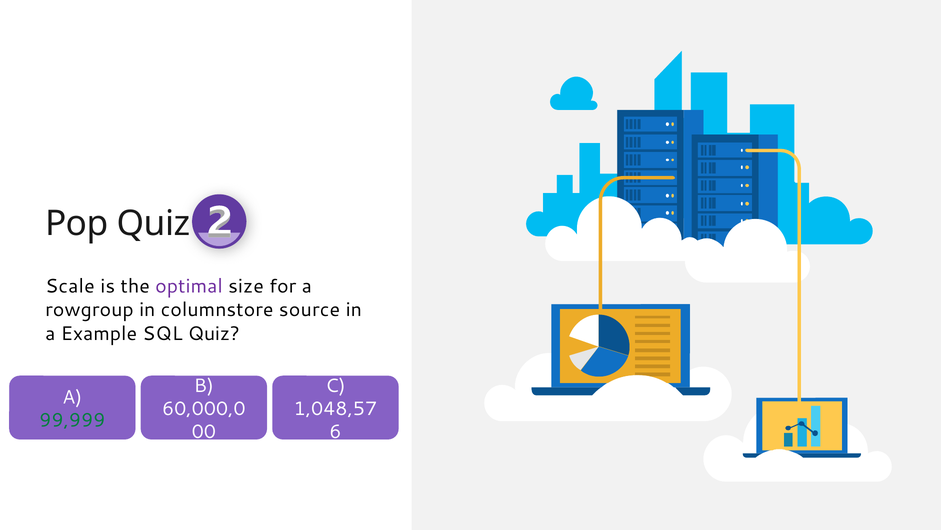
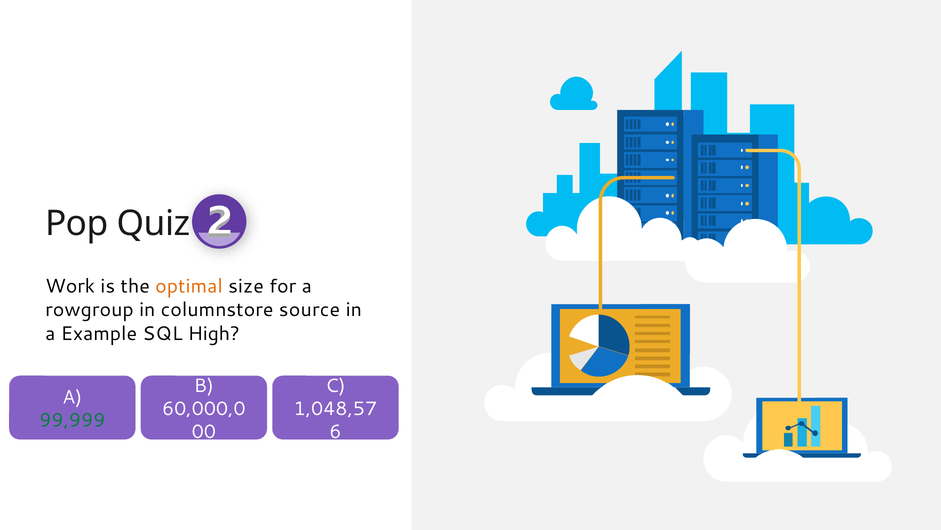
Scale: Scale -> Work
optimal colour: purple -> orange
SQL Quiz: Quiz -> High
